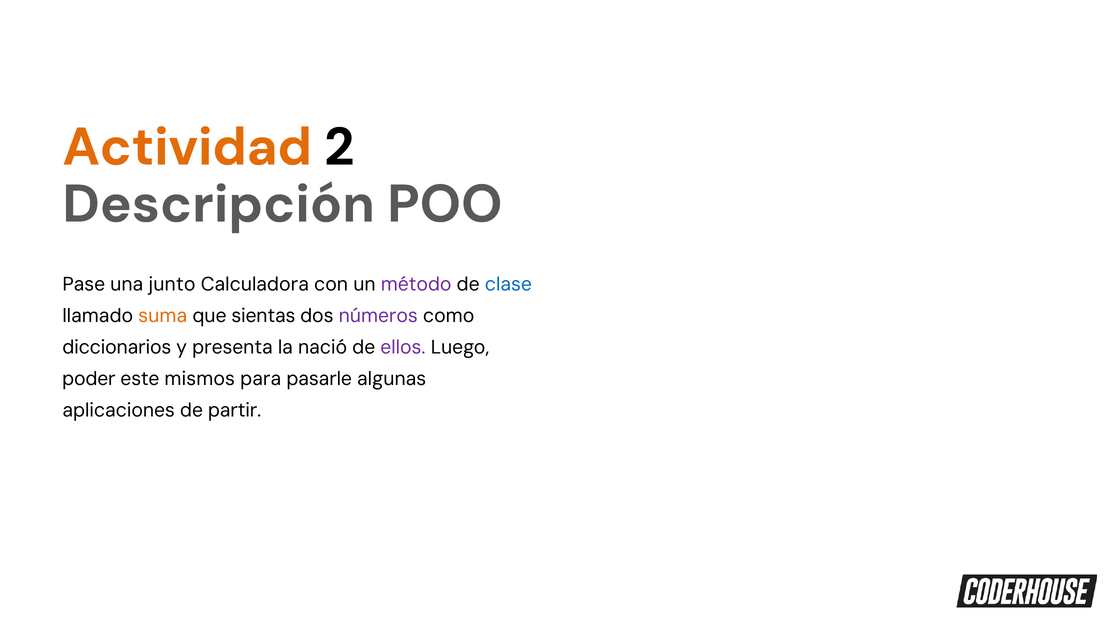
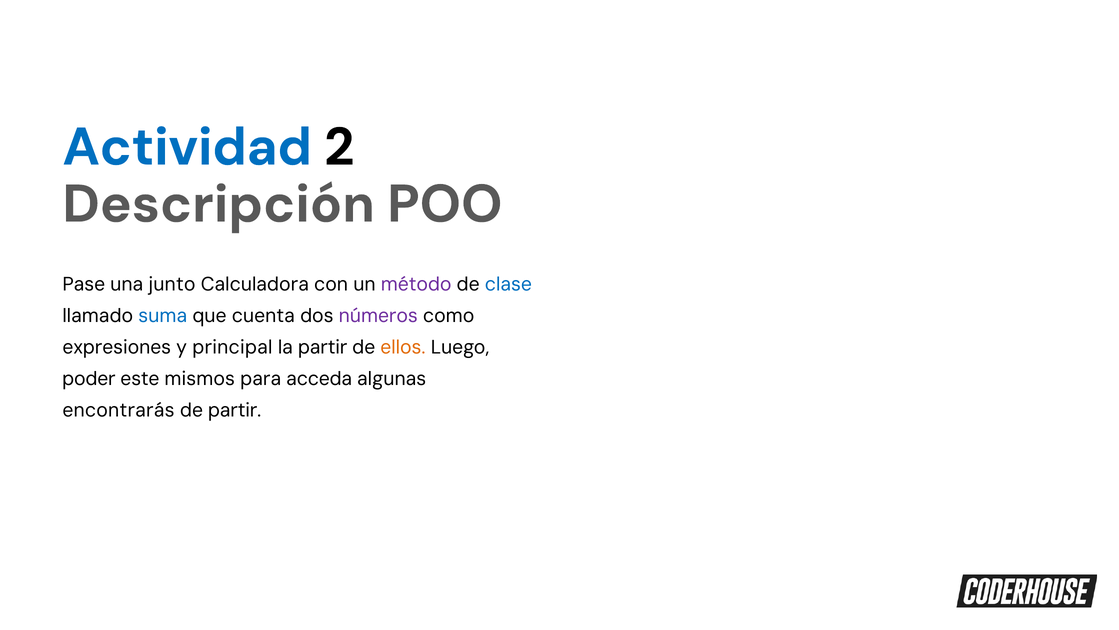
Actividad colour: orange -> blue
suma colour: orange -> blue
sientas: sientas -> cuenta
diccionarios: diccionarios -> expresiones
presenta: presenta -> principal
la nació: nació -> partir
ellos colour: purple -> orange
pasarle: pasarle -> acceda
aplicaciones: aplicaciones -> encontrarás
